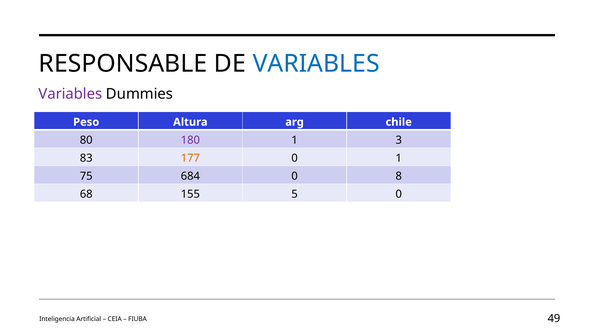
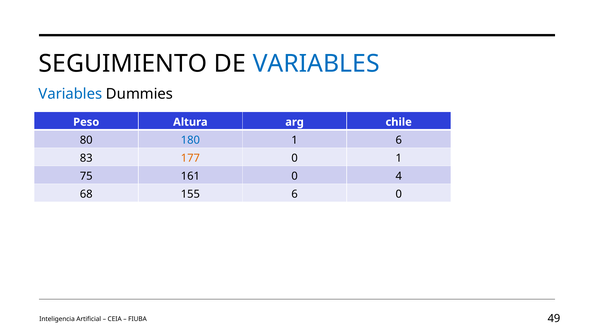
RESPONSABLE: RESPONSABLE -> SEGUIMIENTO
Variables at (70, 94) colour: purple -> blue
180 colour: purple -> blue
1 3: 3 -> 6
684: 684 -> 161
8: 8 -> 4
155 5: 5 -> 6
